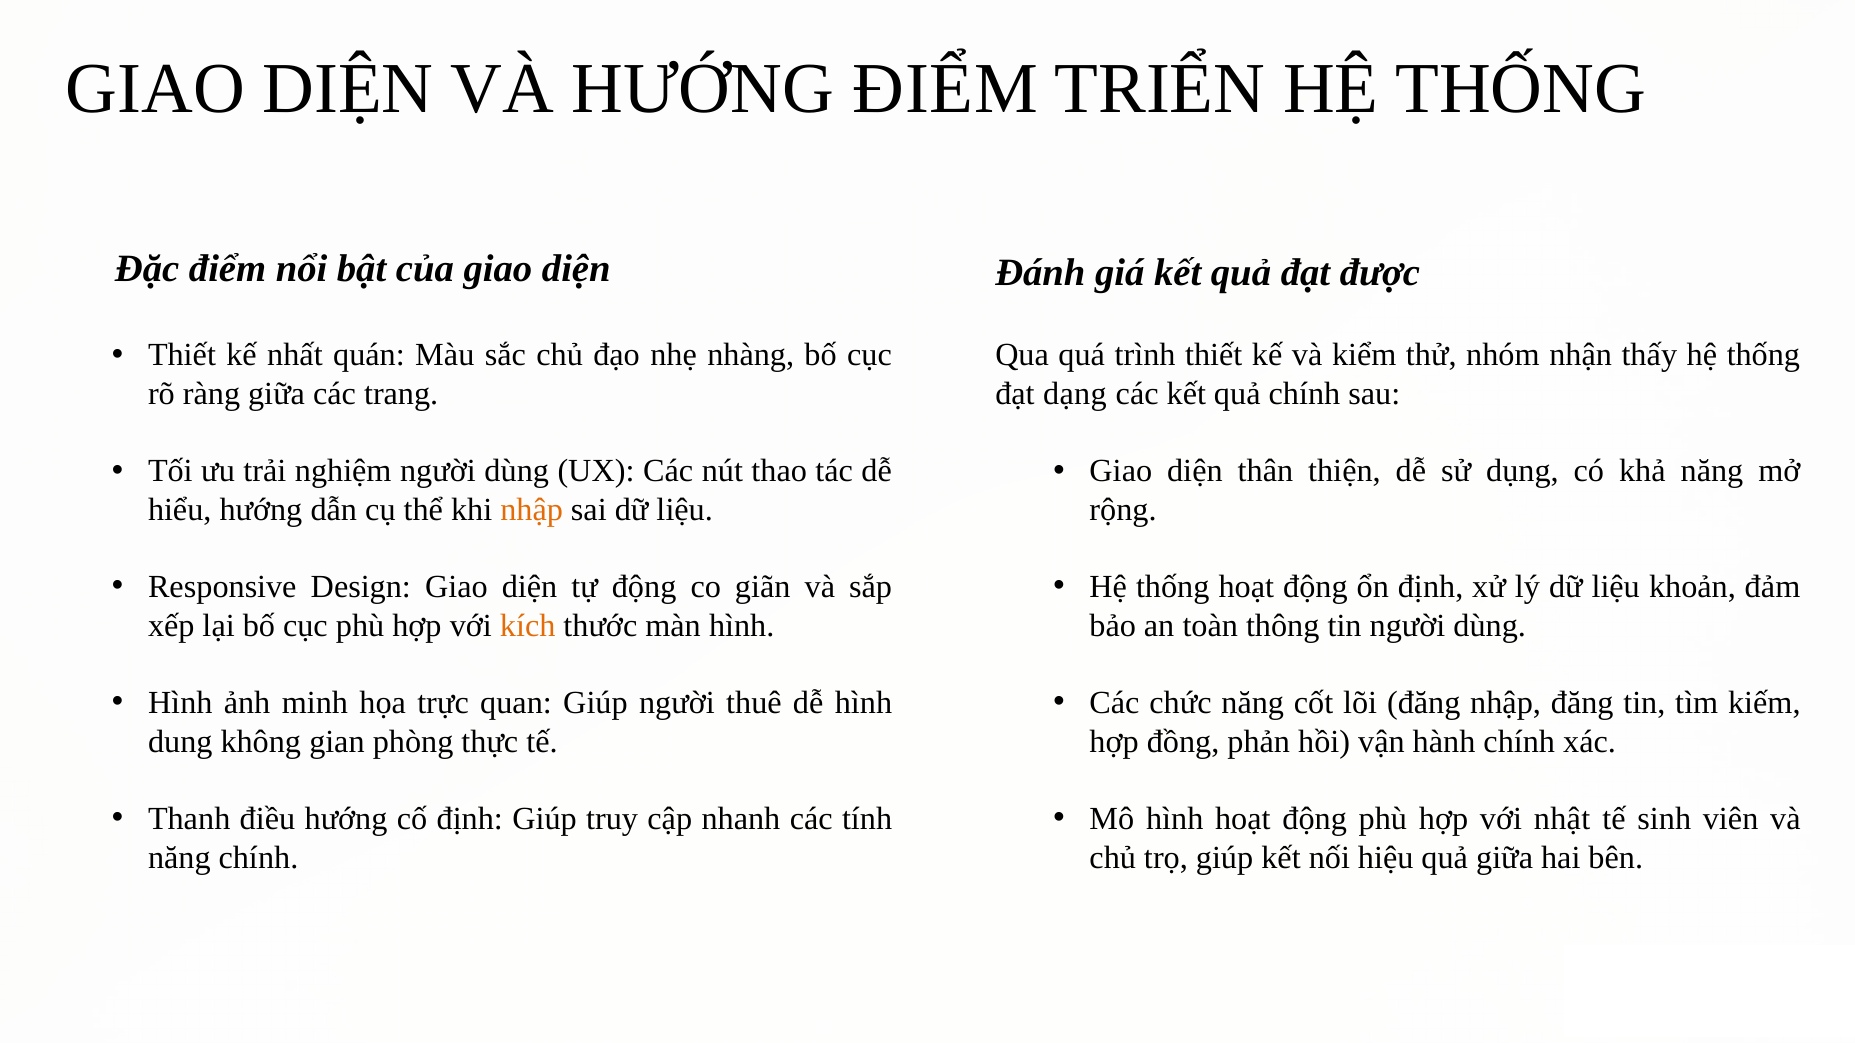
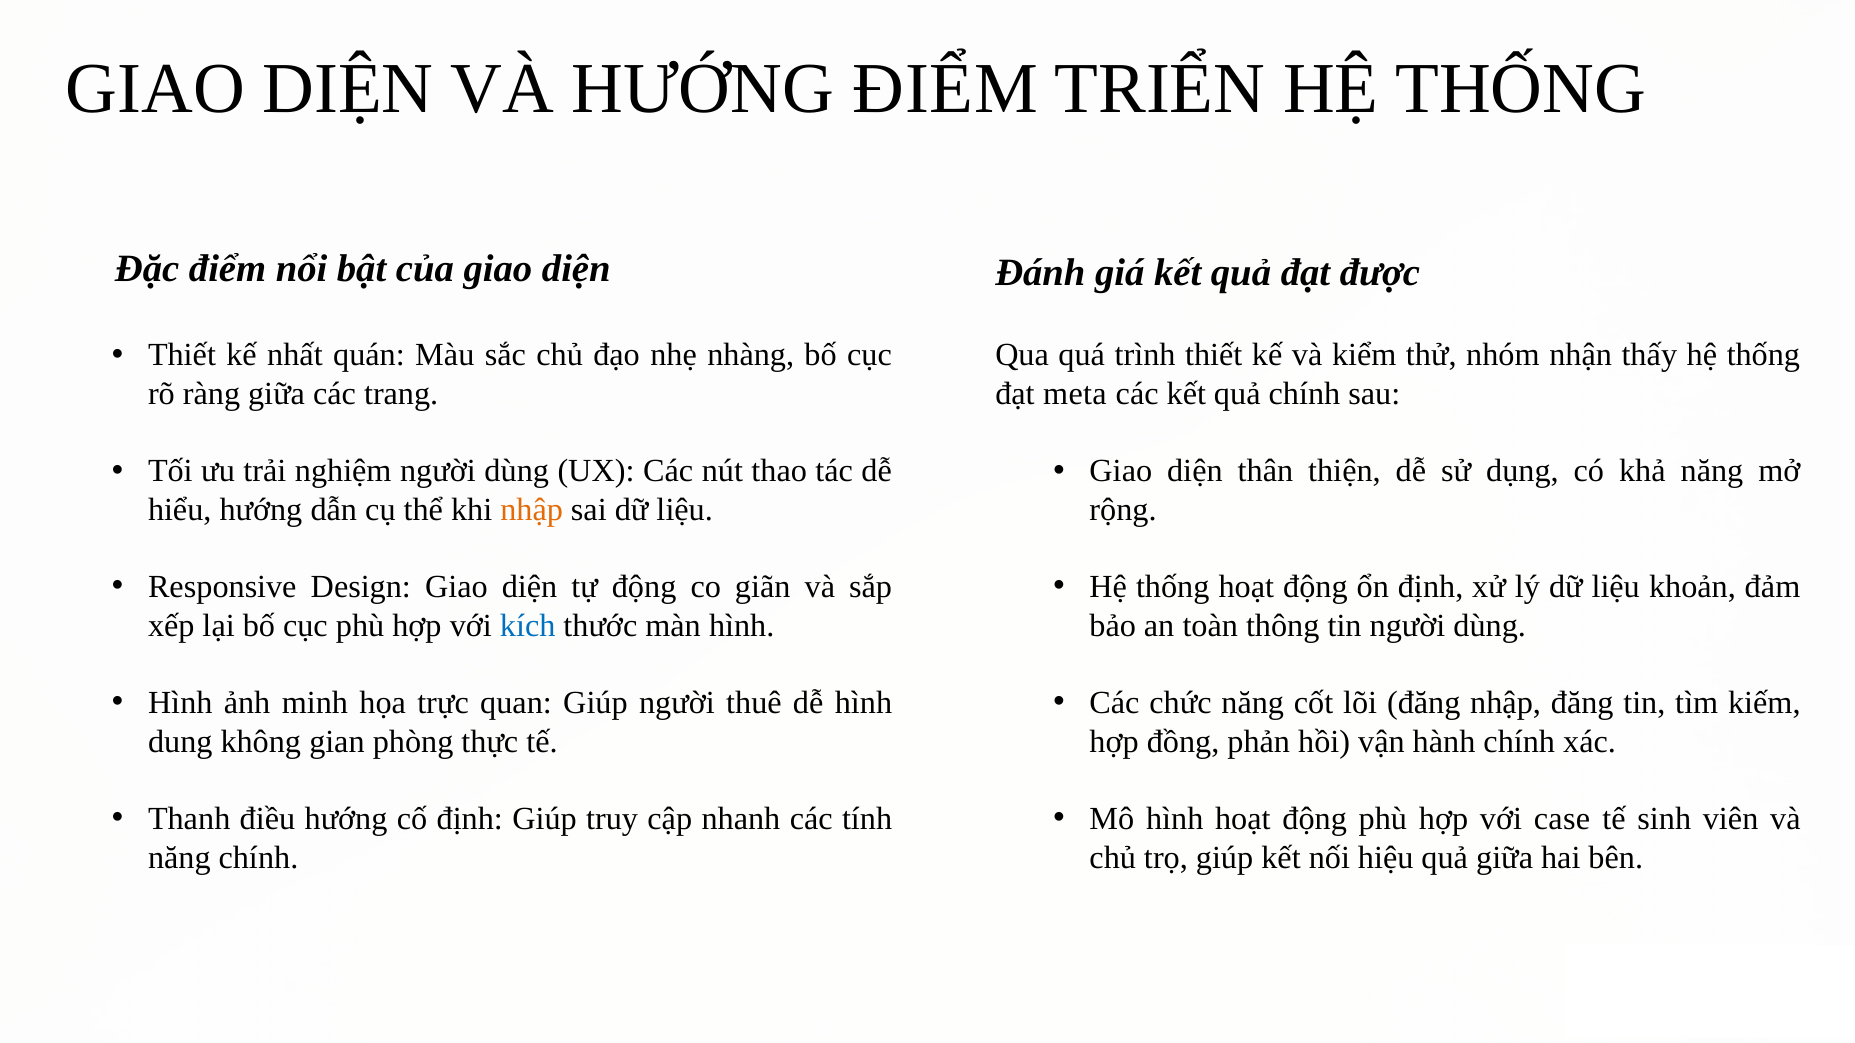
dạng: dạng -> meta
kích colour: orange -> blue
nhật: nhật -> case
